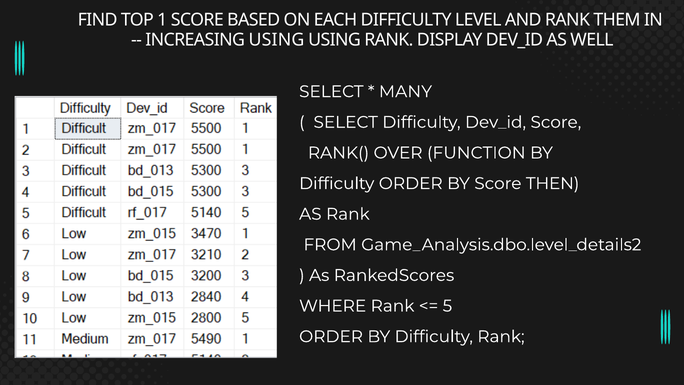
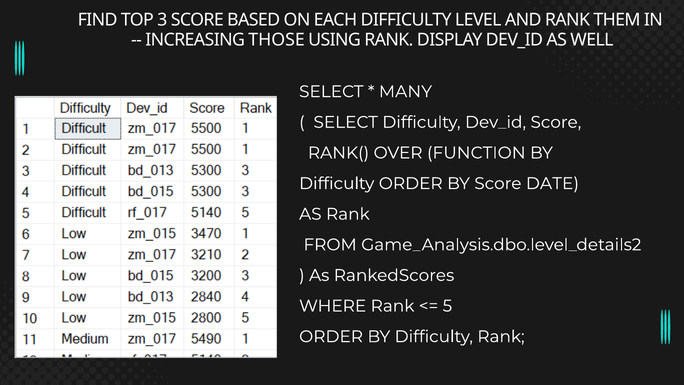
1: 1 -> 3
INCREASING USING: USING -> THOSE
THEN: THEN -> DATE
